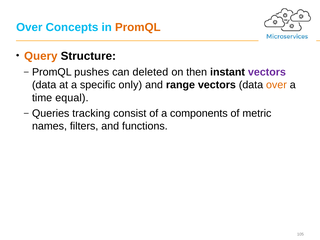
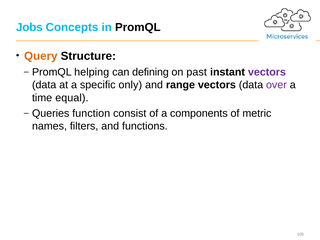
Over at (29, 27): Over -> Jobs
PromQL at (138, 27) colour: orange -> black
pushes: pushes -> helping
deleted: deleted -> defining
then: then -> past
over at (276, 85) colour: orange -> purple
tracking: tracking -> function
